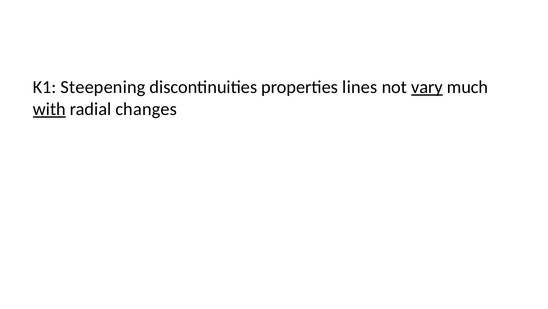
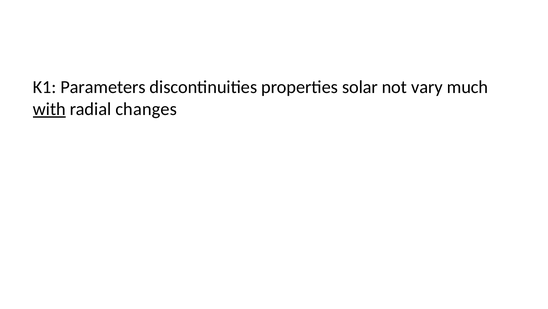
Steepening: Steepening -> Parameters
lines: lines -> solar
vary underline: present -> none
